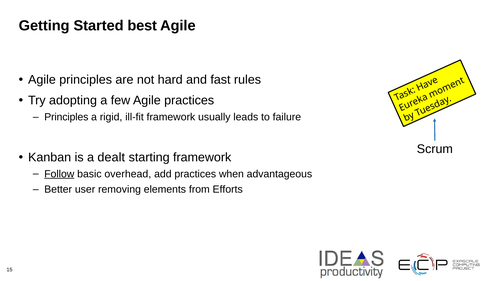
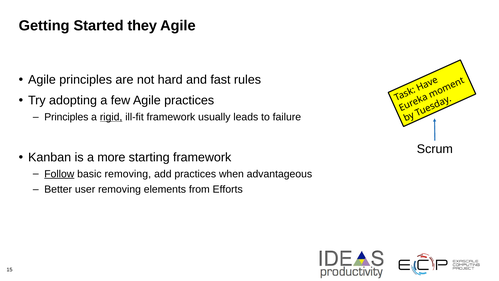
best: best -> they
rigid underline: none -> present
dealt: dealt -> more
basic overhead: overhead -> removing
